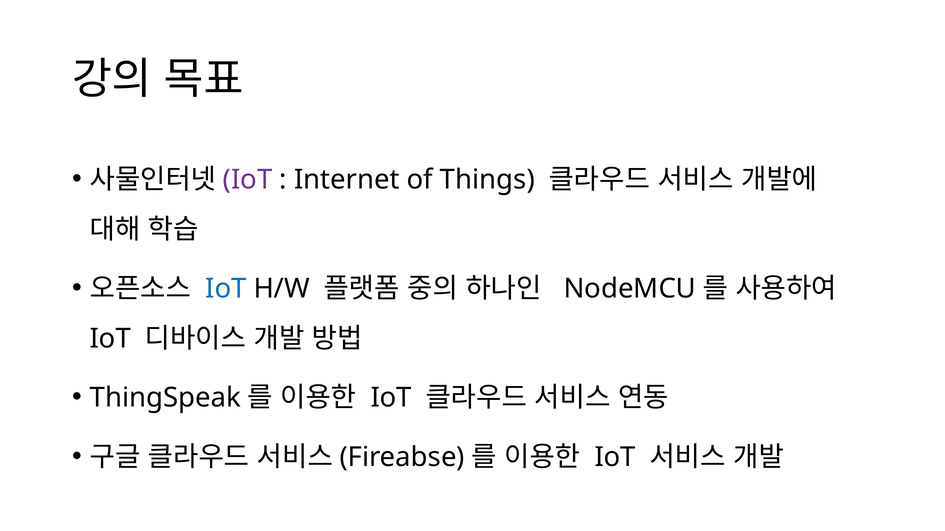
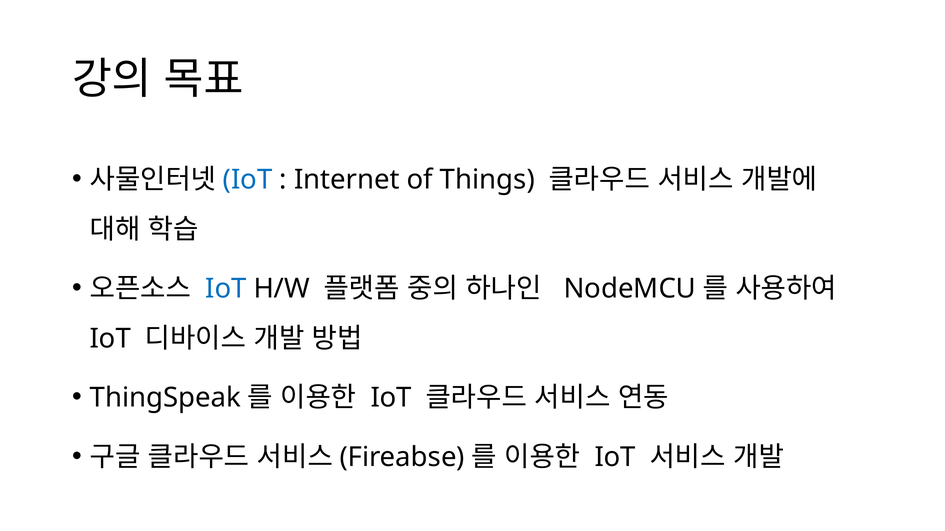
IoT at (248, 180) colour: purple -> blue
